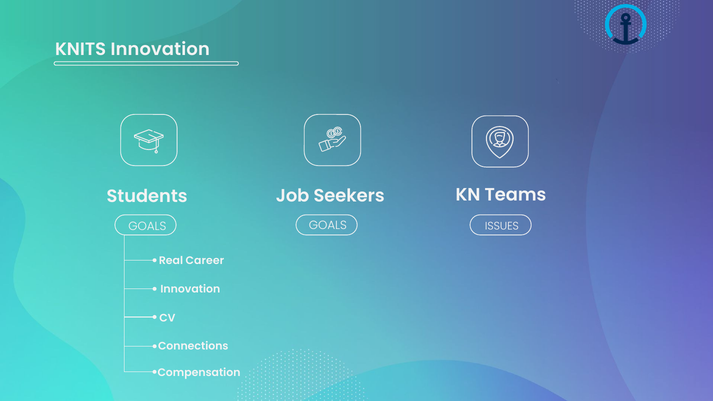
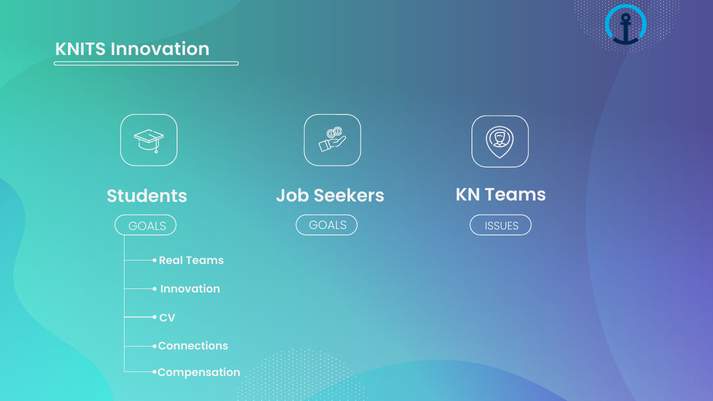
Real Career: Career -> Teams
